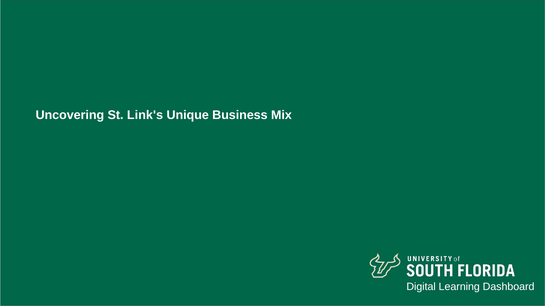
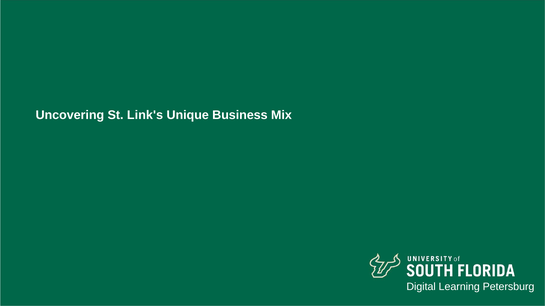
Dashboard: Dashboard -> Petersburg
